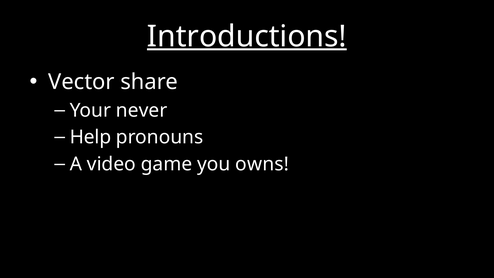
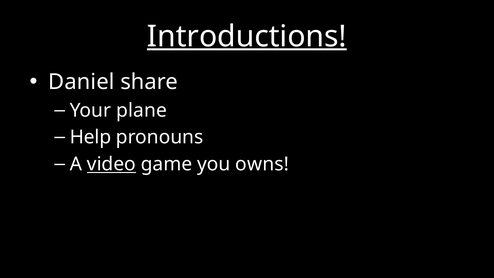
Vector: Vector -> Daniel
never: never -> plane
video underline: none -> present
